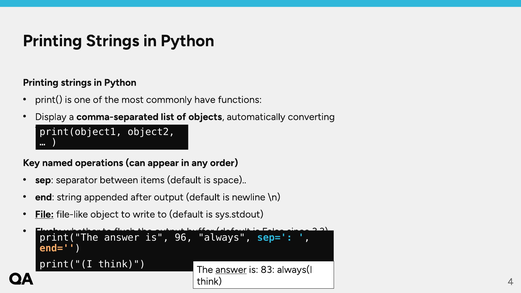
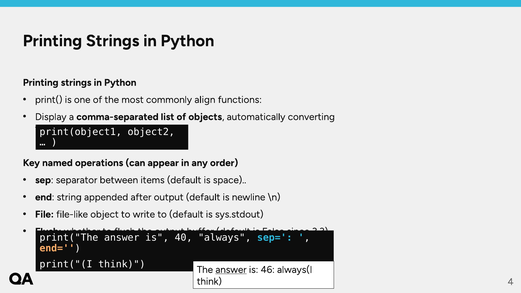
have: have -> align
File underline: present -> none
96: 96 -> 40
83: 83 -> 46
